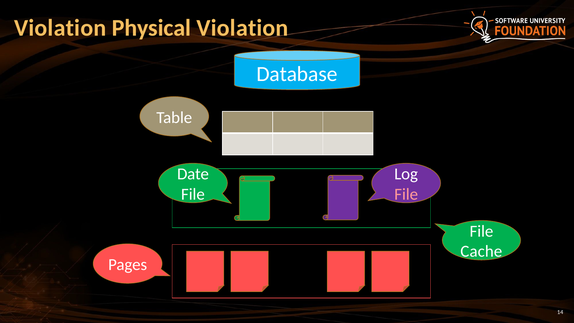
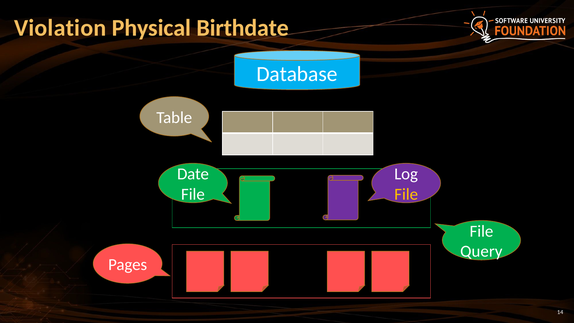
Physical Violation: Violation -> Birthdate
File at (406, 194) colour: pink -> yellow
Cache: Cache -> Query
